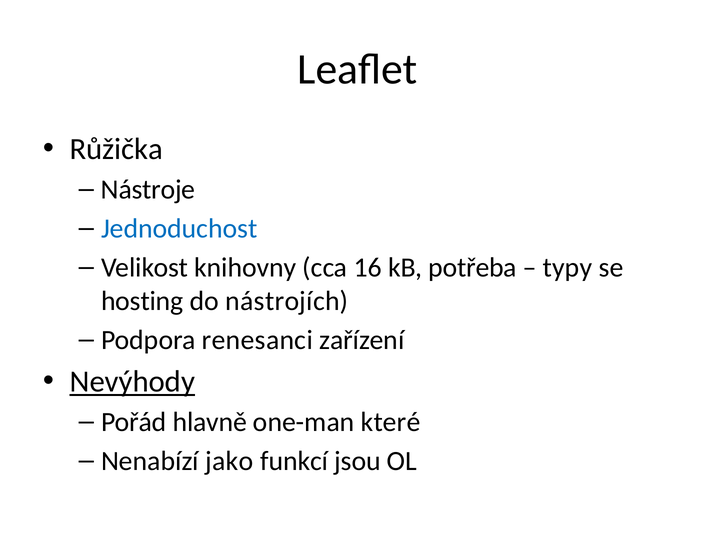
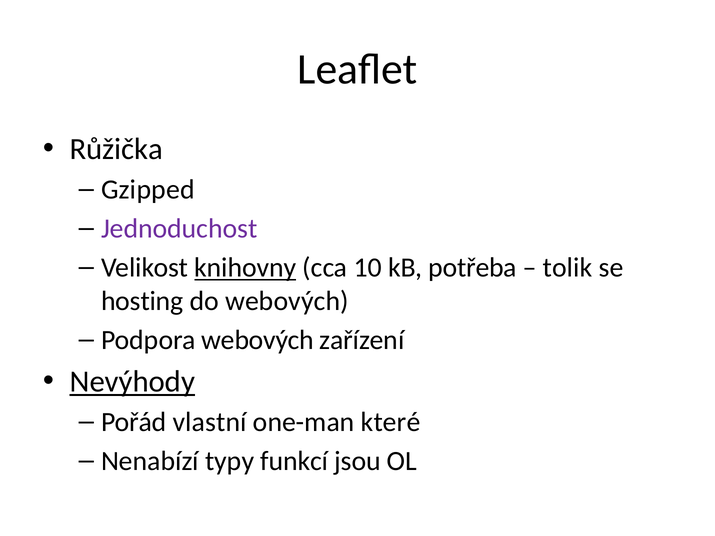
Nástroje: Nástroje -> Gzipped
Jednoduchost colour: blue -> purple
knihovny underline: none -> present
16: 16 -> 10
typy: typy -> tolik
do nástrojích: nástrojích -> webových
Podpora renesanci: renesanci -> webových
hlavně: hlavně -> vlastní
jako: jako -> typy
